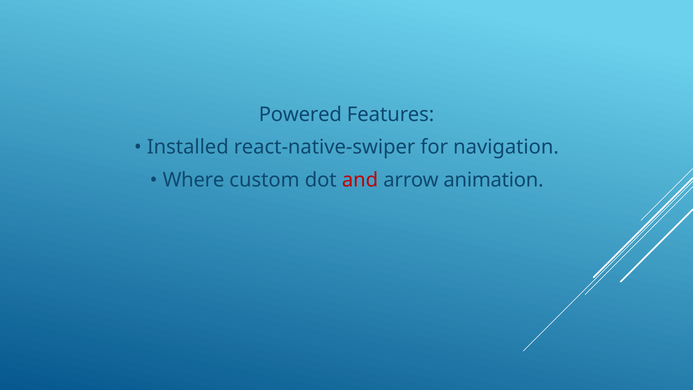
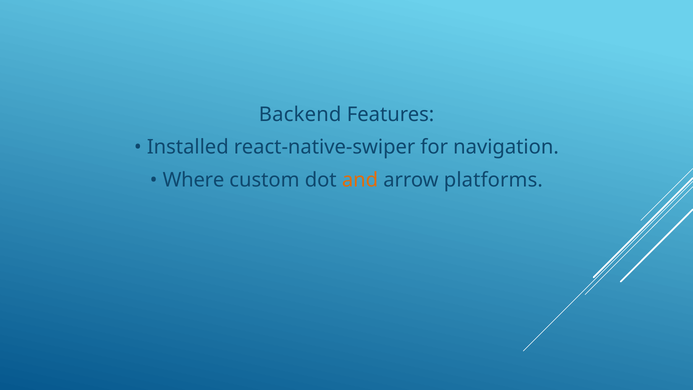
Powered: Powered -> Backend
and colour: red -> orange
animation: animation -> platforms
